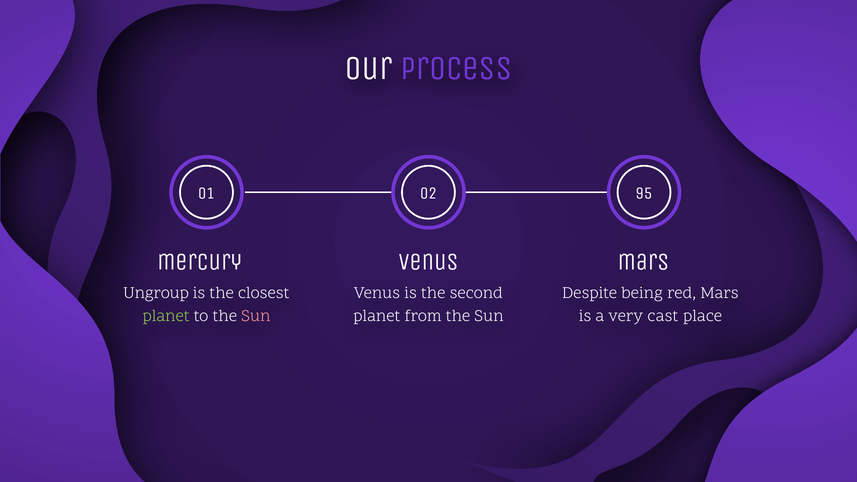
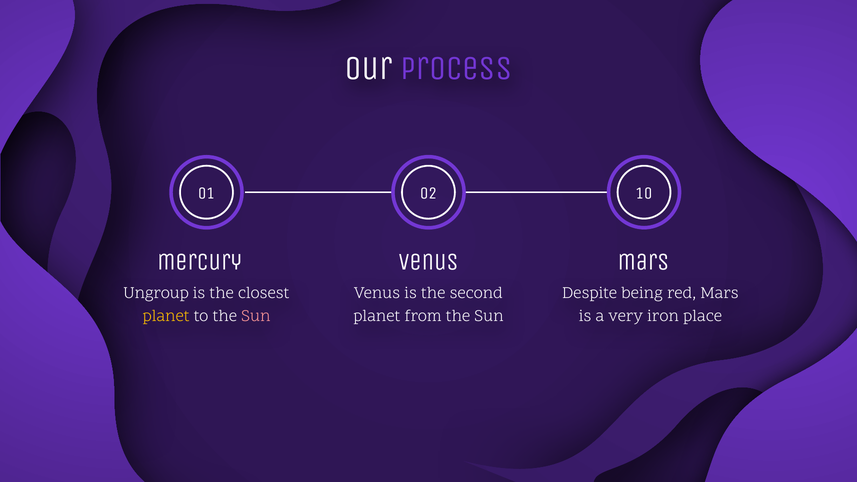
95: 95 -> 10
planet at (166, 316) colour: light green -> yellow
cast: cast -> iron
